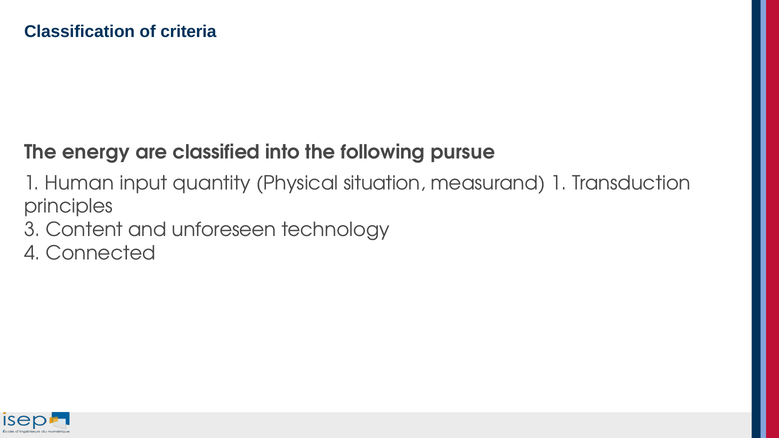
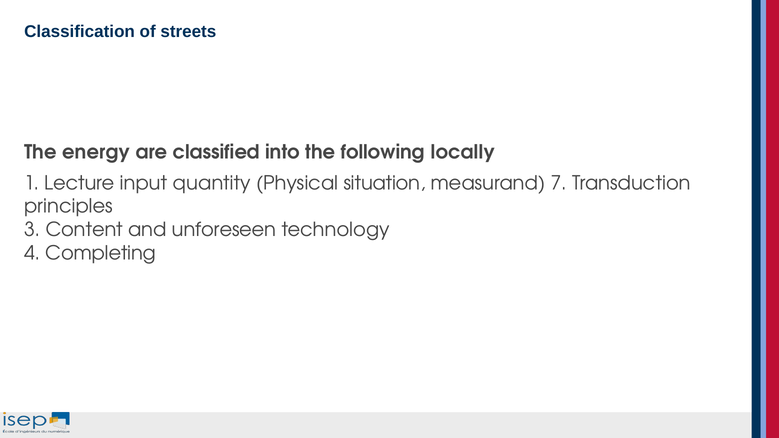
criteria: criteria -> streets
pursue: pursue -> locally
Human: Human -> Lecture
measurand 1: 1 -> 7
Connected: Connected -> Completing
